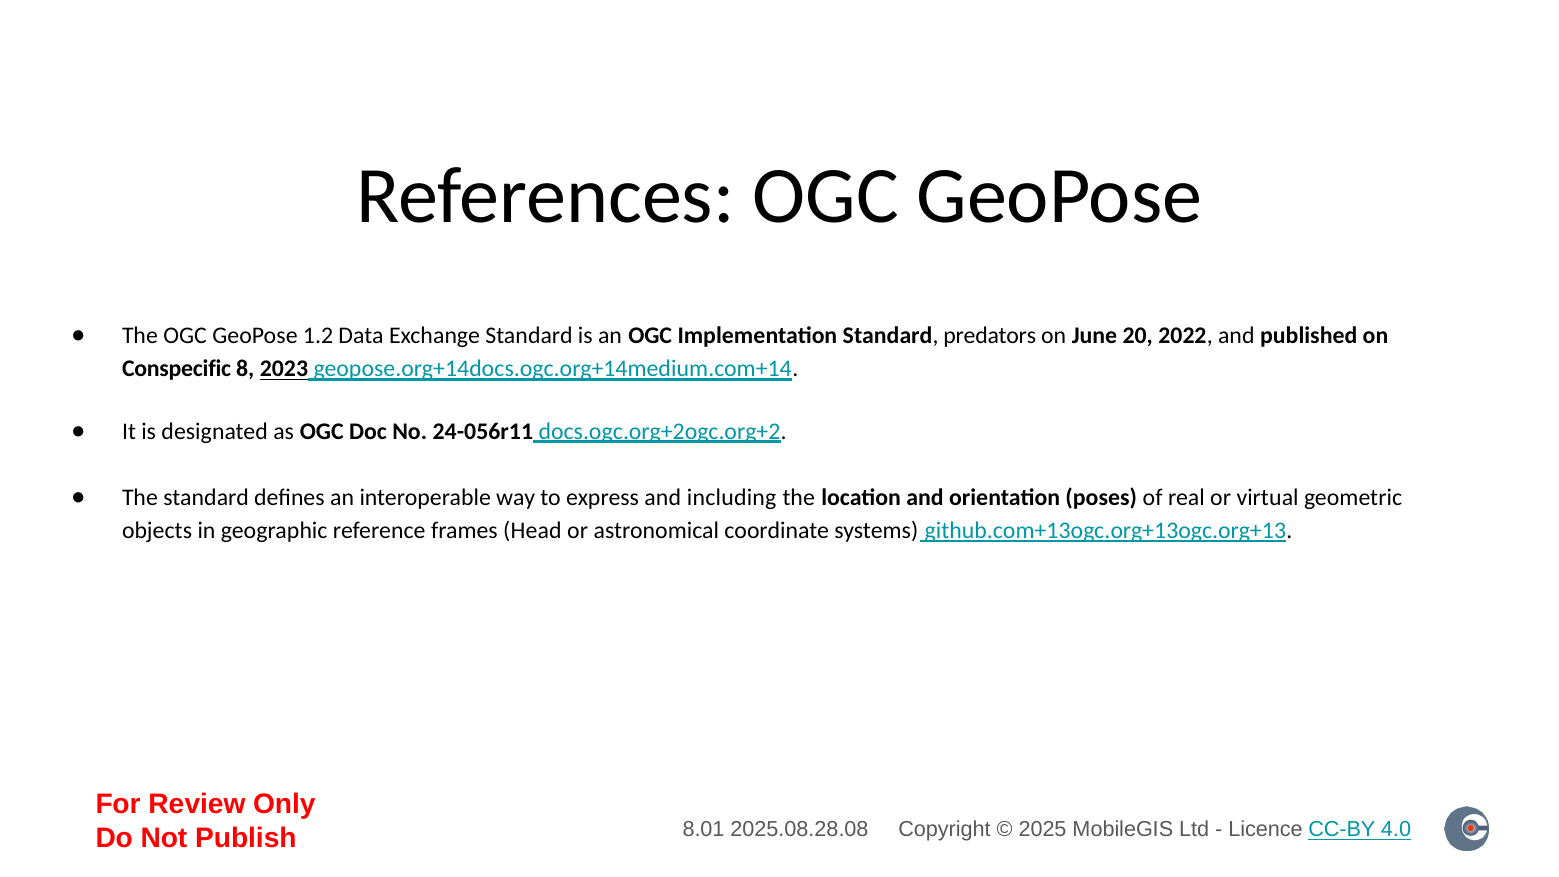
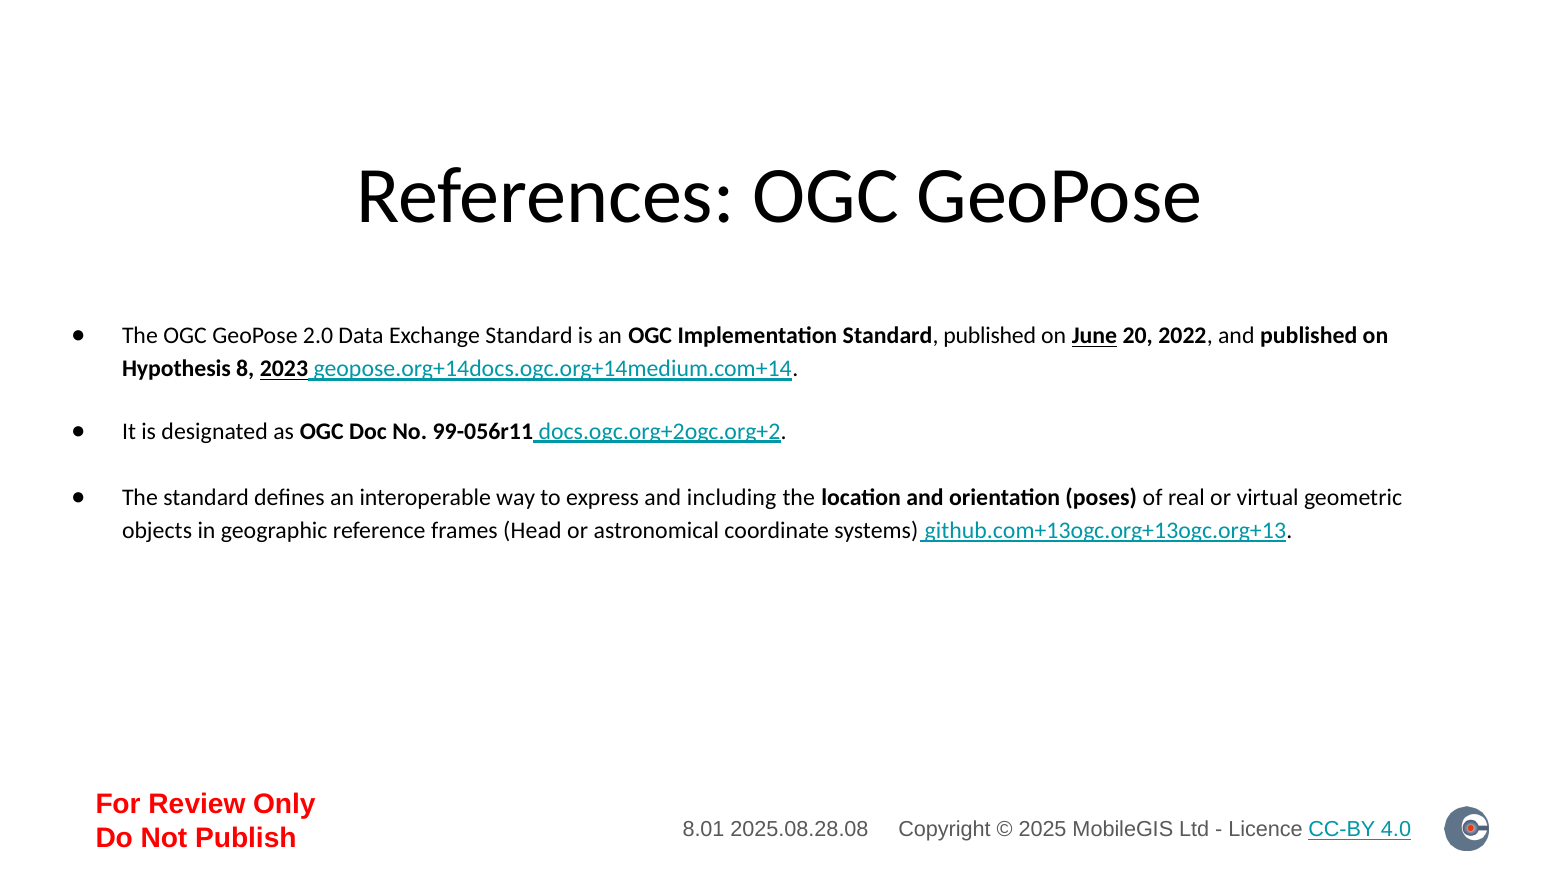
1.2: 1.2 -> 2.0
Standard predators: predators -> published
June underline: none -> present
Conspecific: Conspecific -> Hypothesis
24-056r11: 24-056r11 -> 99-056r11
